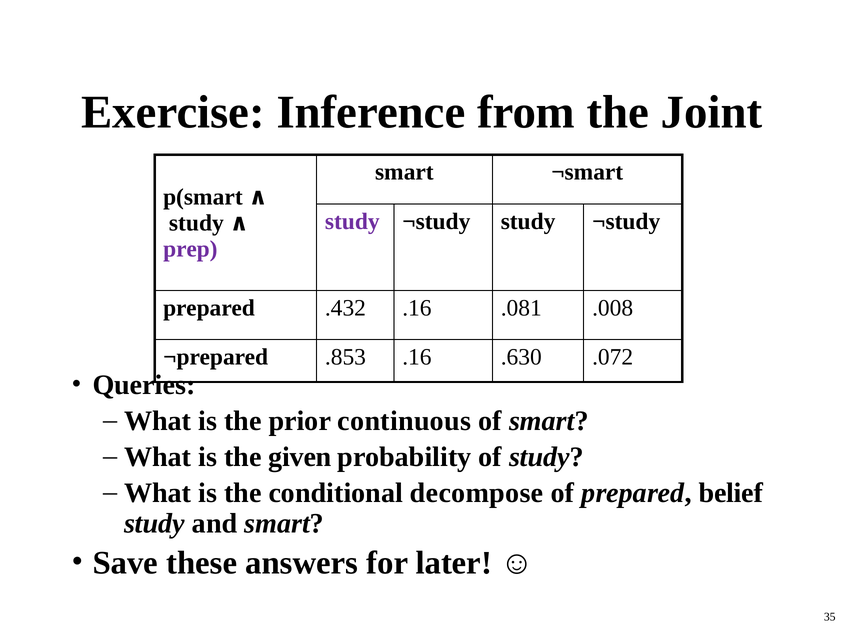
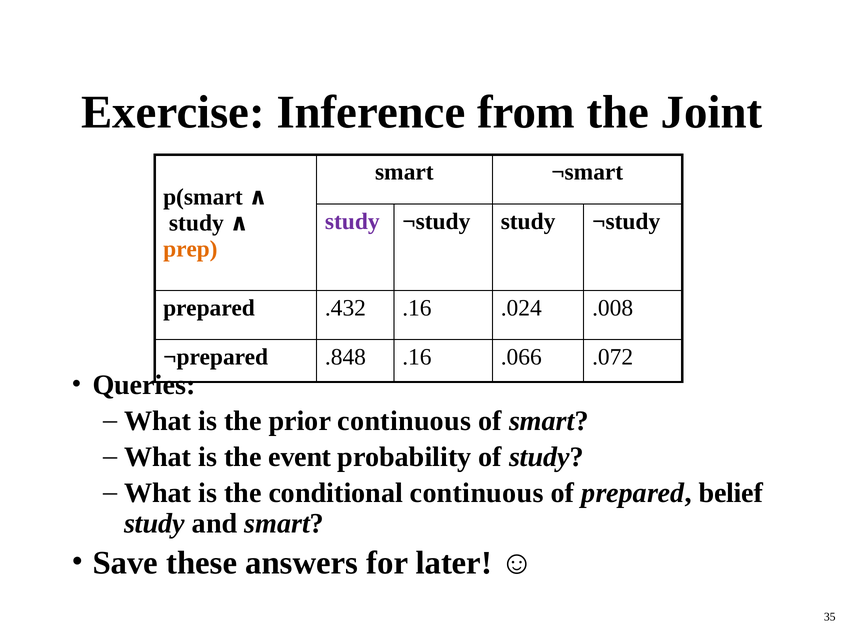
prep colour: purple -> orange
.081: .081 -> .024
.853: .853 -> .848
.630: .630 -> .066
given: given -> event
conditional decompose: decompose -> continuous
